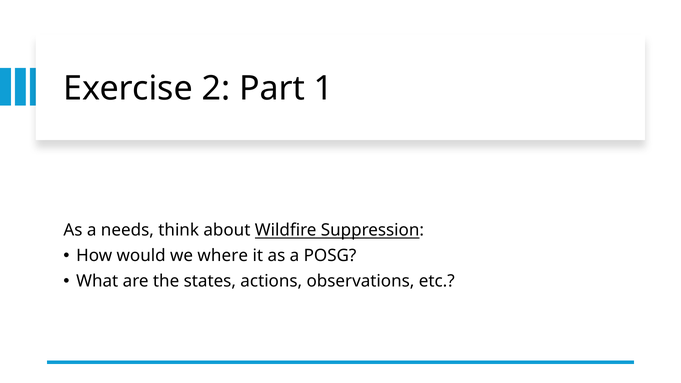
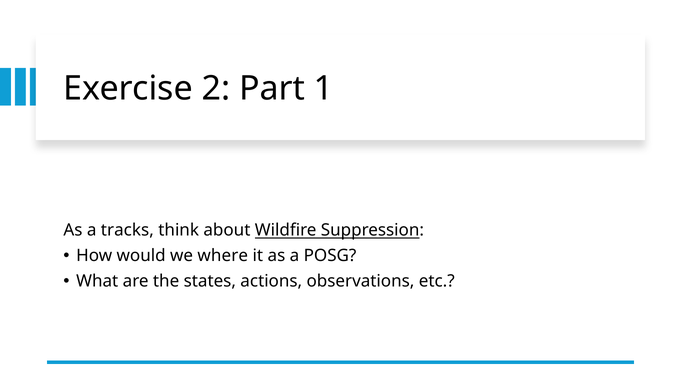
needs: needs -> tracks
